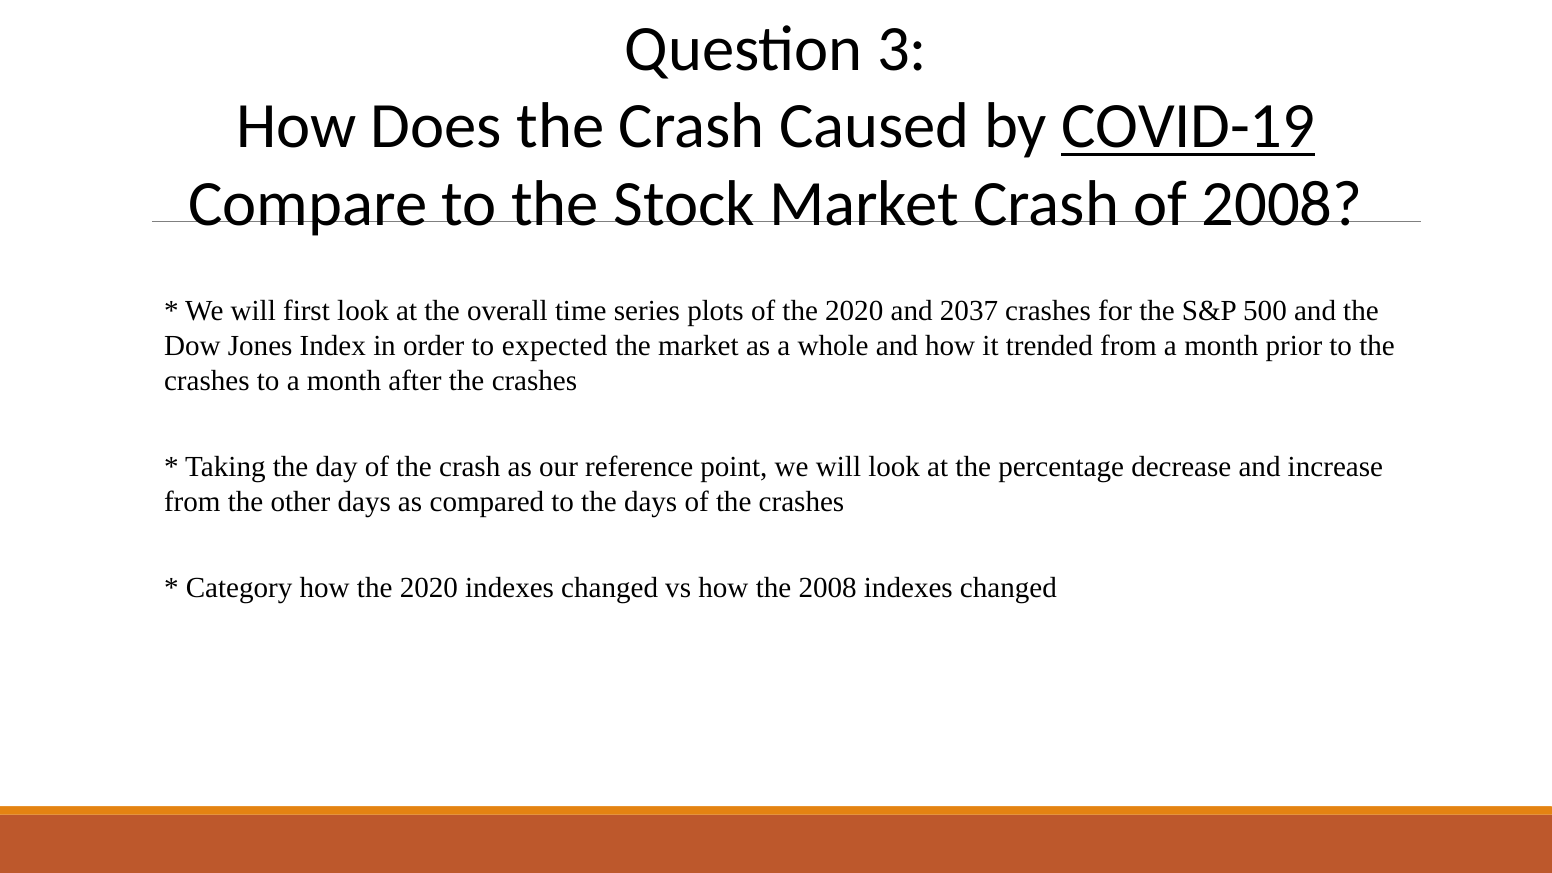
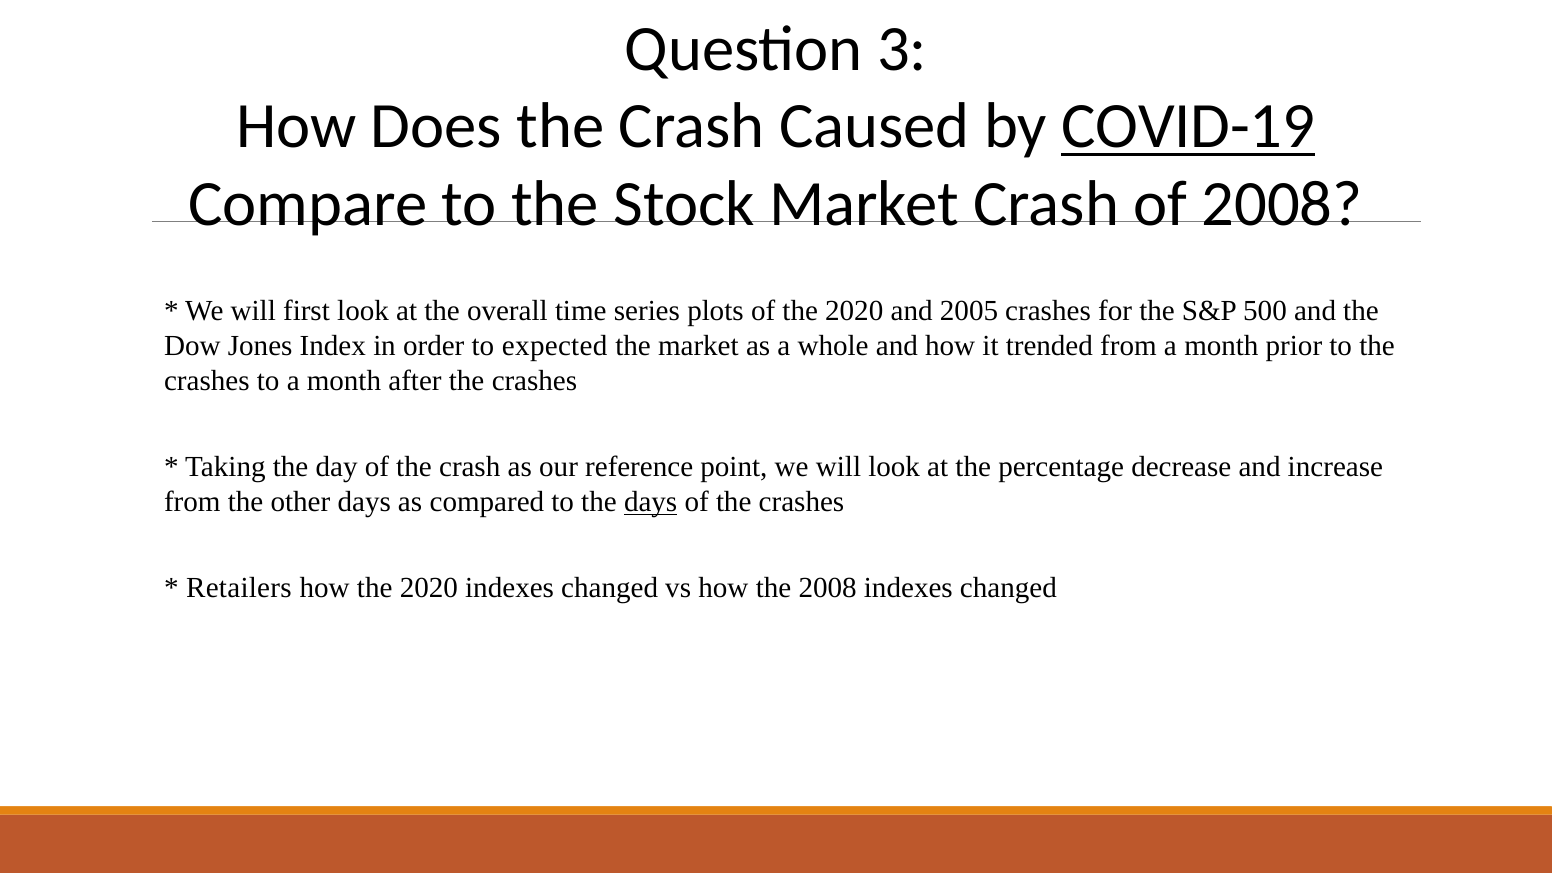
2037: 2037 -> 2005
days at (651, 502) underline: none -> present
Category: Category -> Retailers
